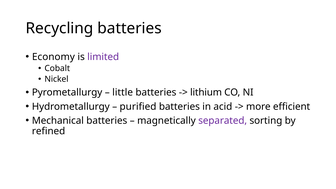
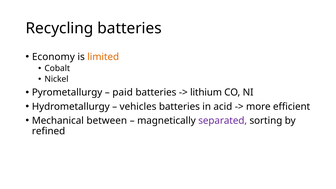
limited colour: purple -> orange
little: little -> paid
purified: purified -> vehicles
Mechanical batteries: batteries -> between
